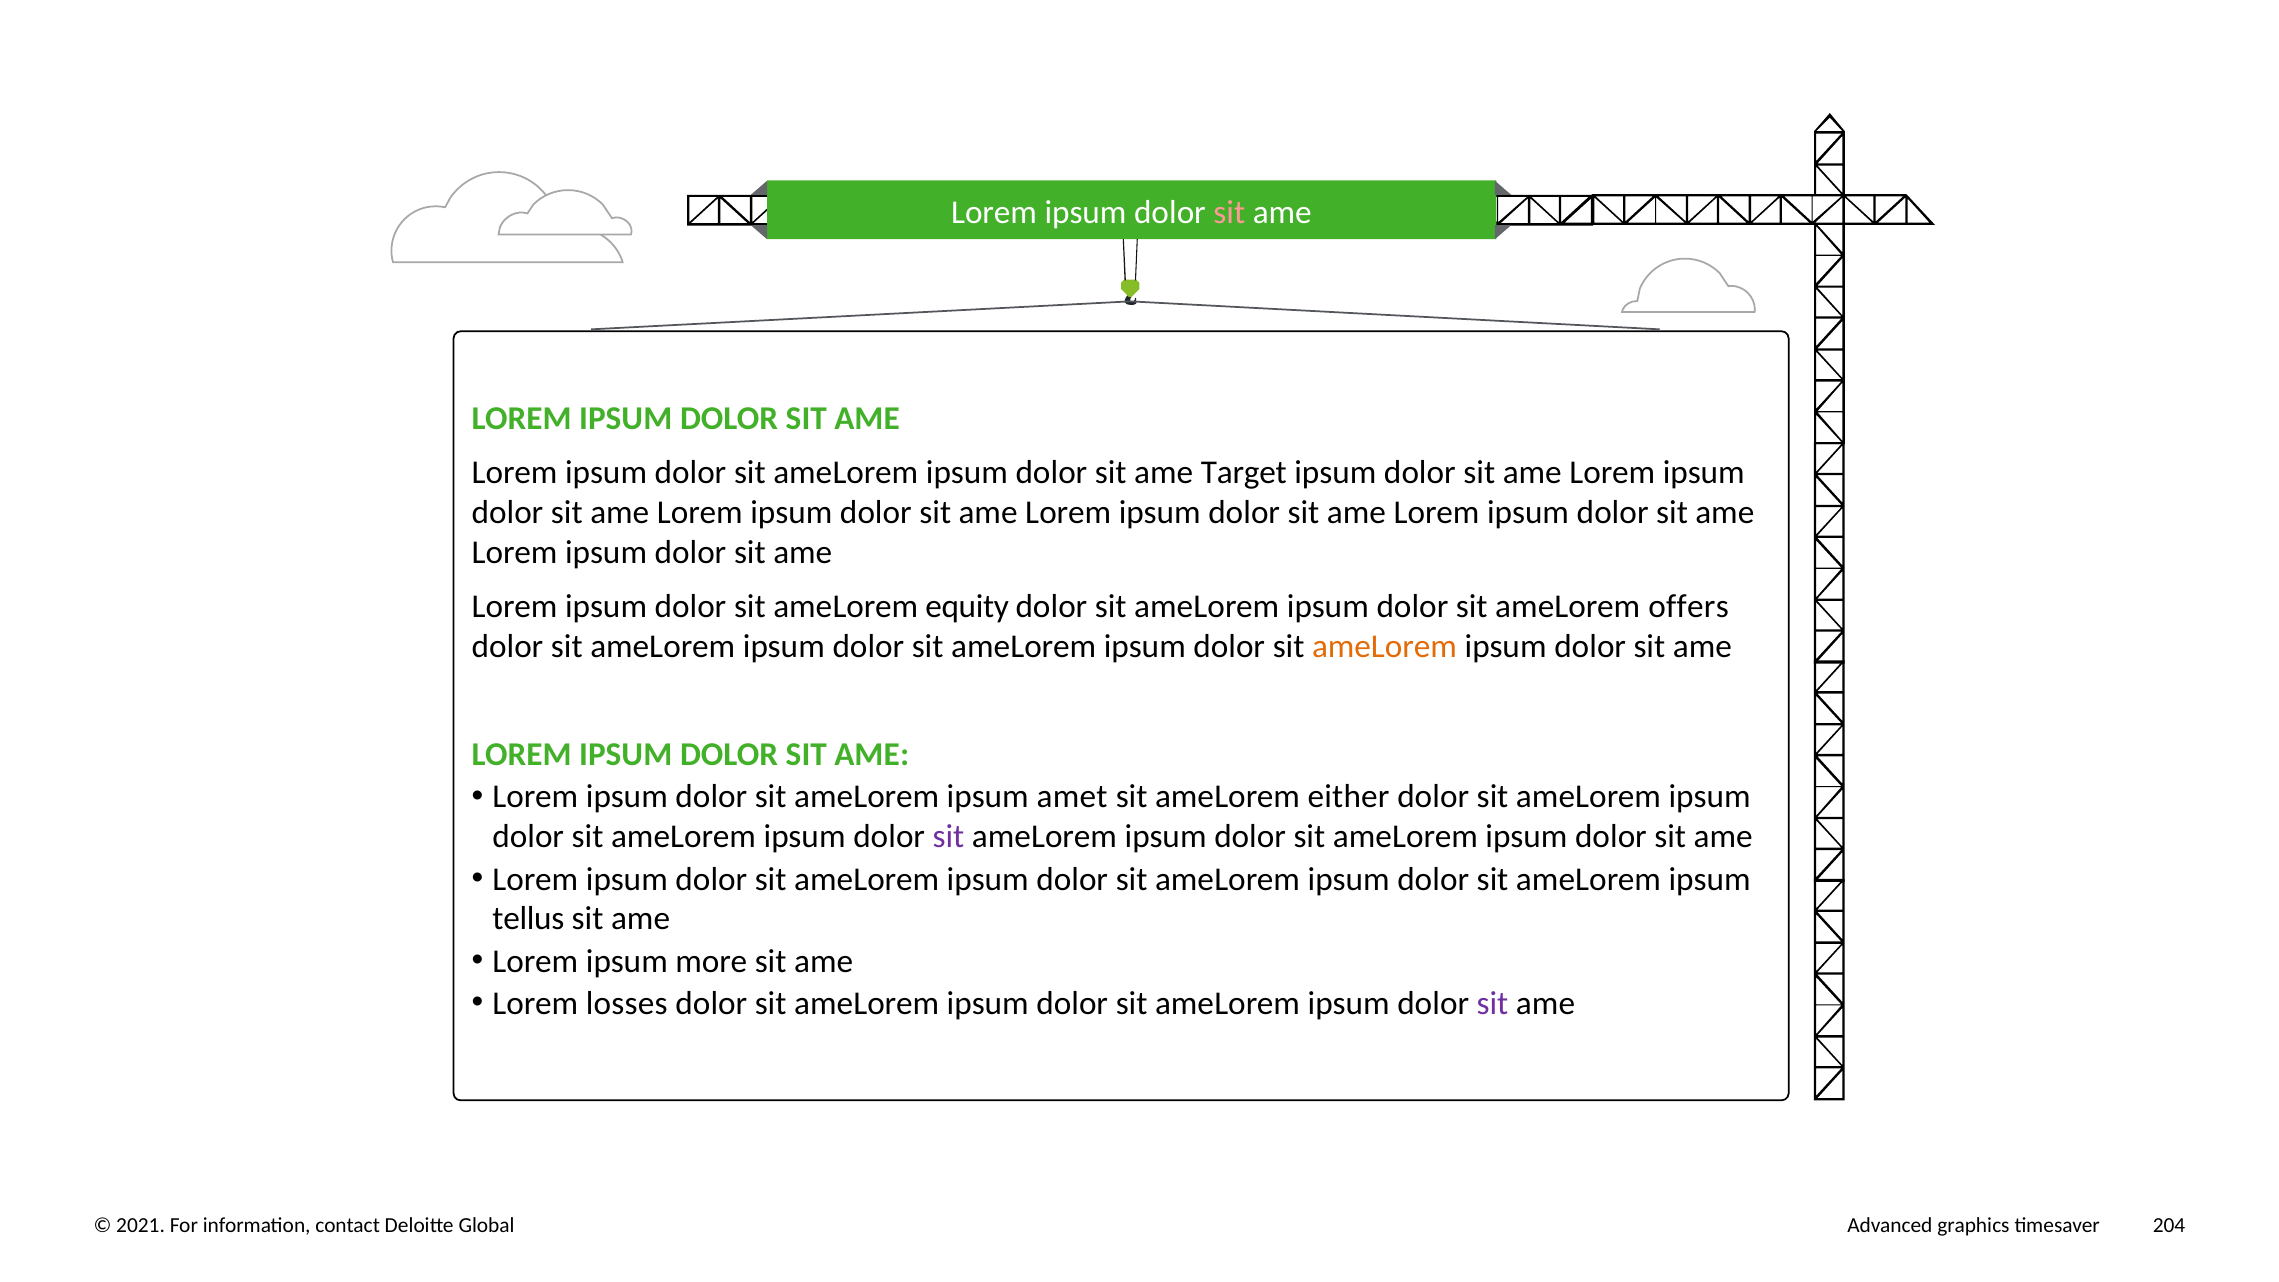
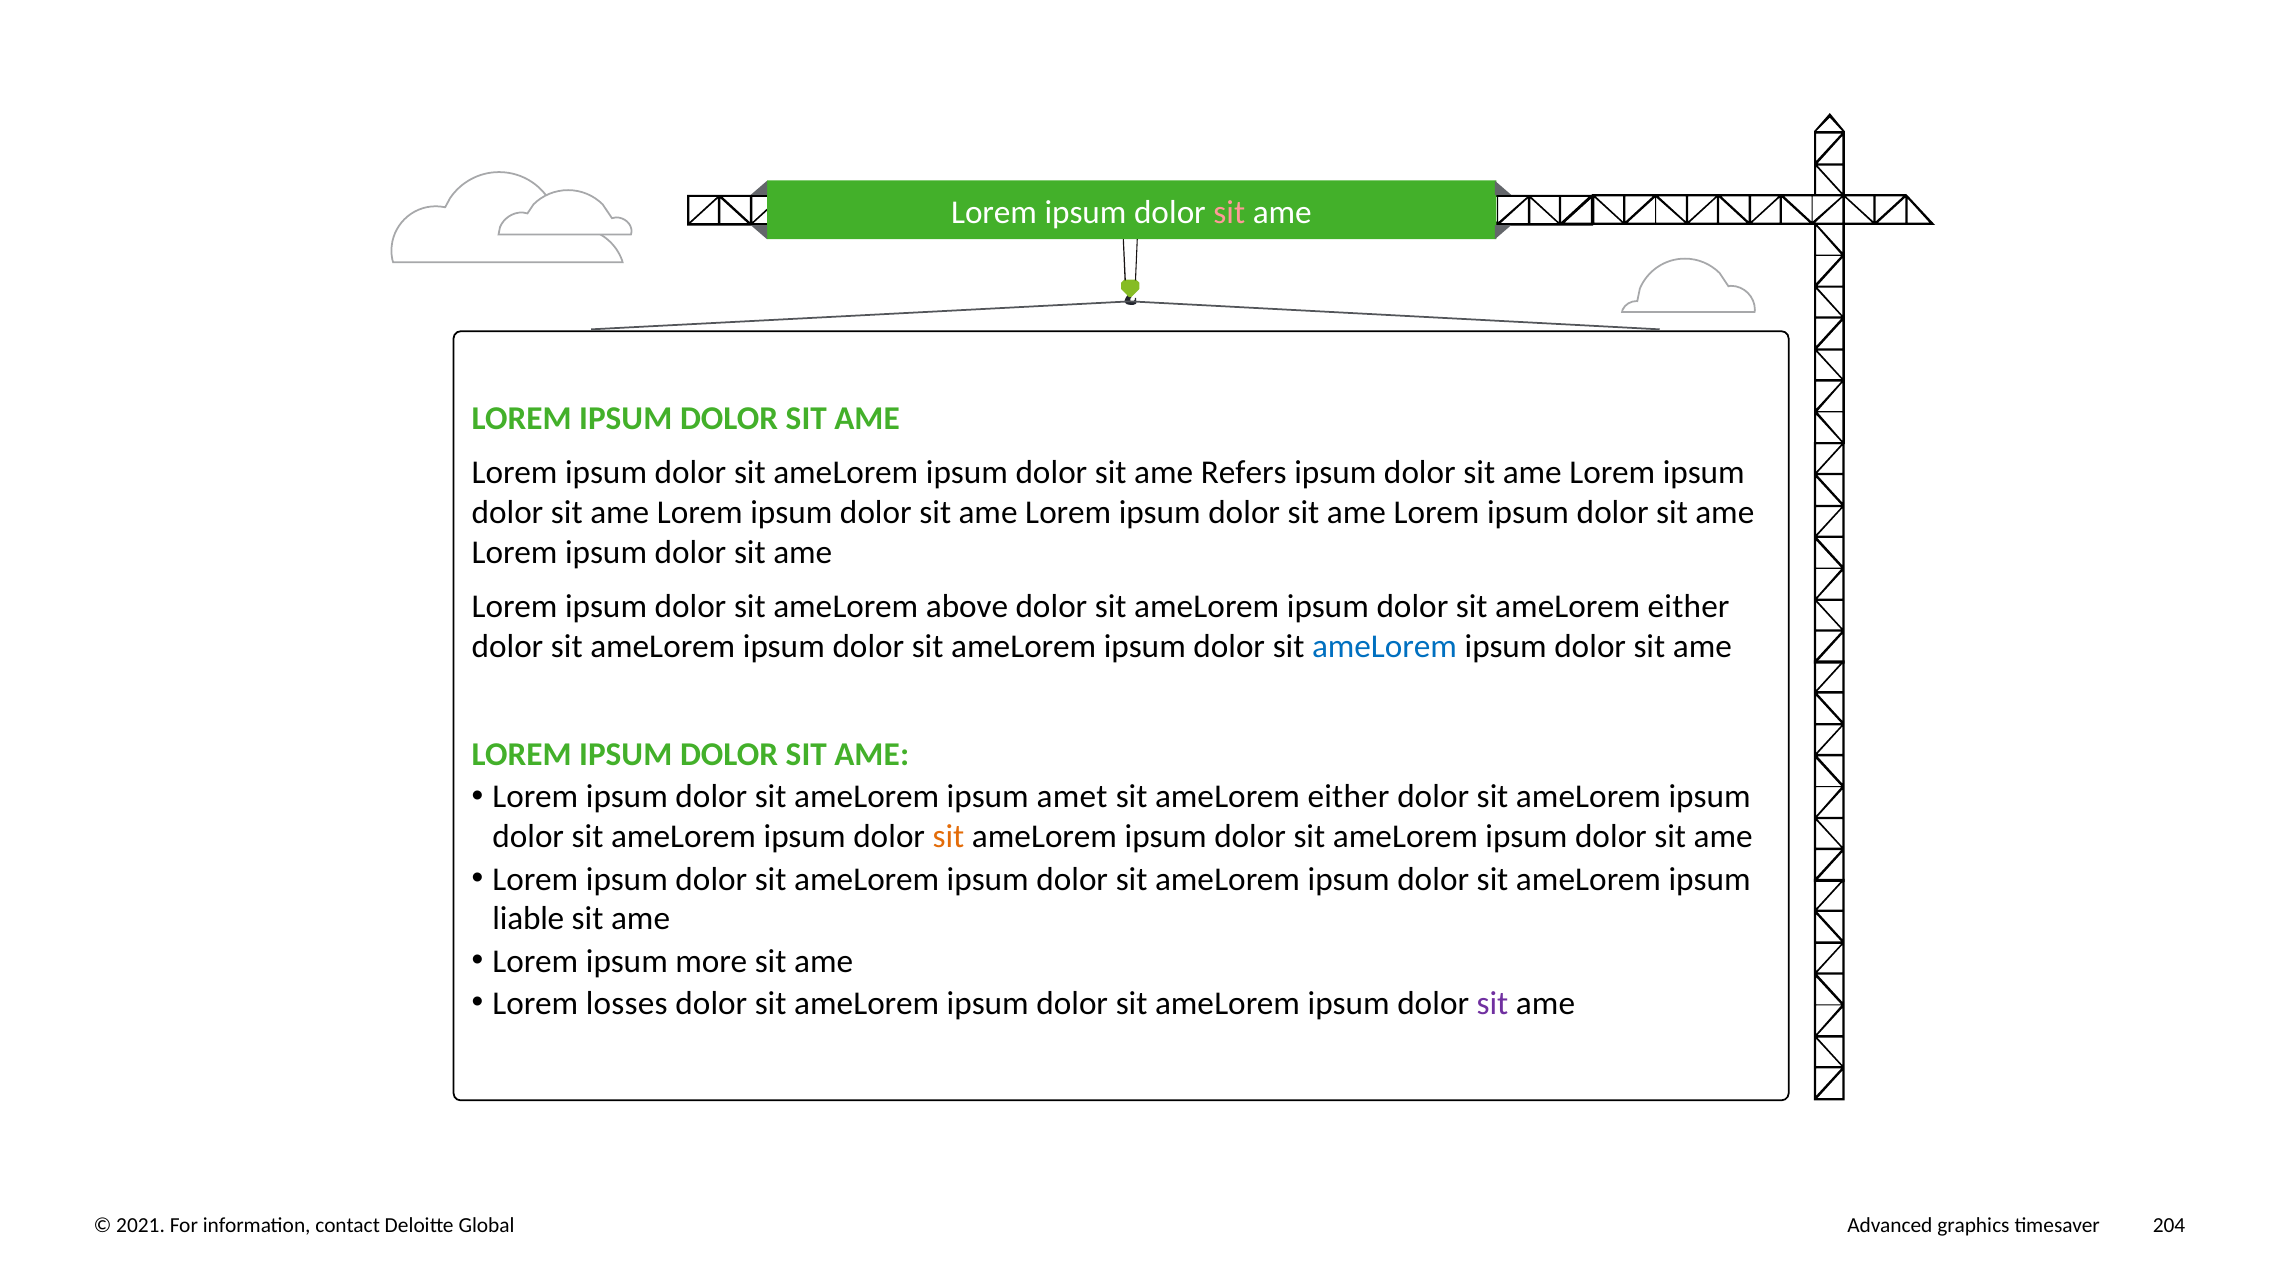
Target: Target -> Refers
equity: equity -> above
dolor sit ameLorem offers: offers -> either
ameLorem at (1385, 646) colour: orange -> blue
sit at (948, 837) colour: purple -> orange
tellus: tellus -> liable
